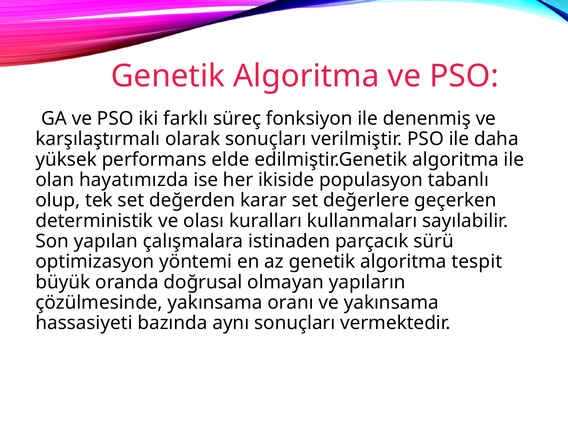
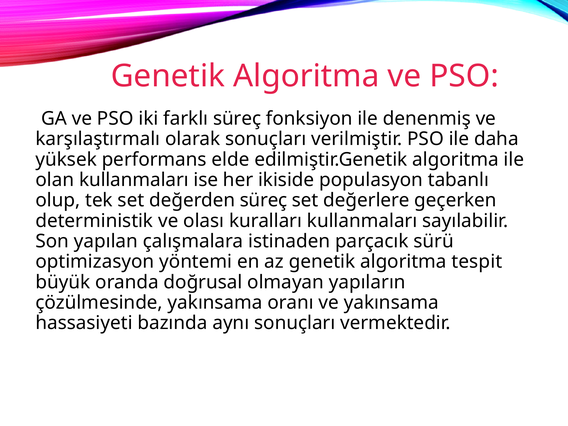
olan hayatımızda: hayatımızda -> kullanmaları
değerden karar: karar -> süreç
